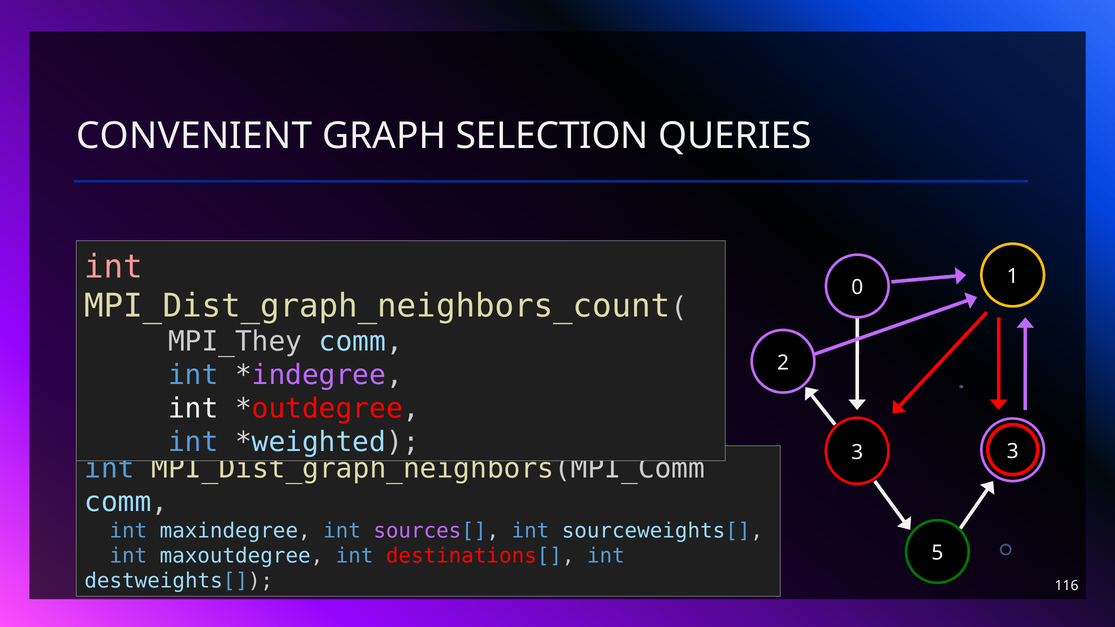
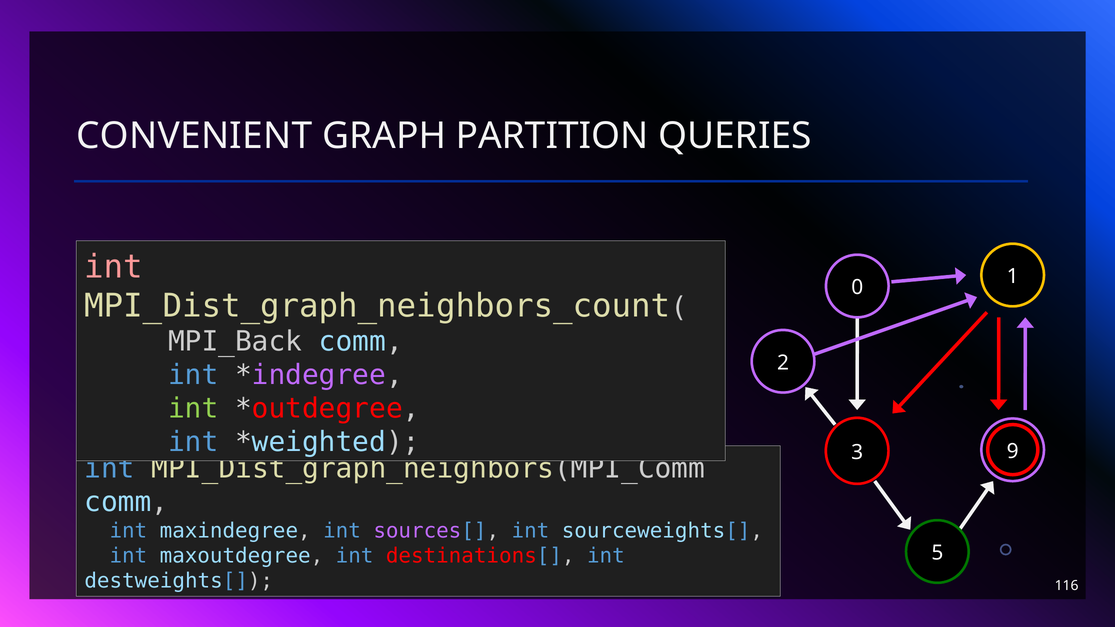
SELECTION: SELECTION -> PARTITION
MPI_They: MPI_They -> MPI_Back
int at (193, 409) colour: white -> light green
3 3: 3 -> 9
